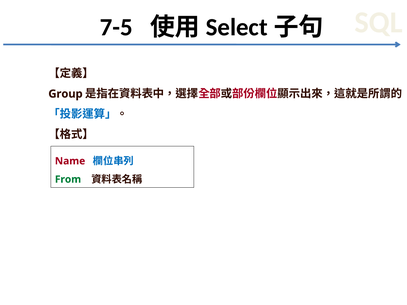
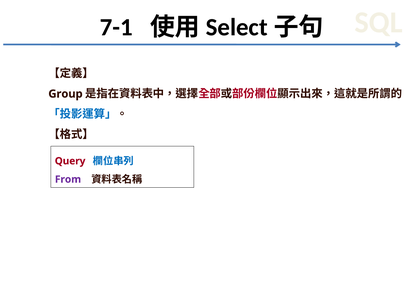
7-5: 7-5 -> 7-1
Name: Name -> Query
From colour: green -> purple
